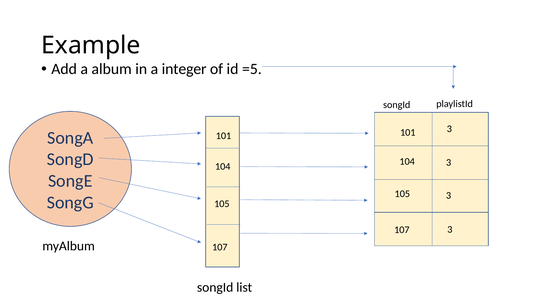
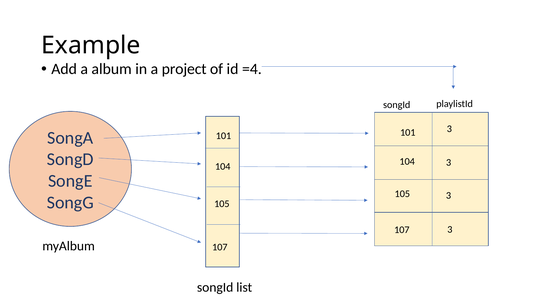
integer: integer -> project
=5: =5 -> =4
